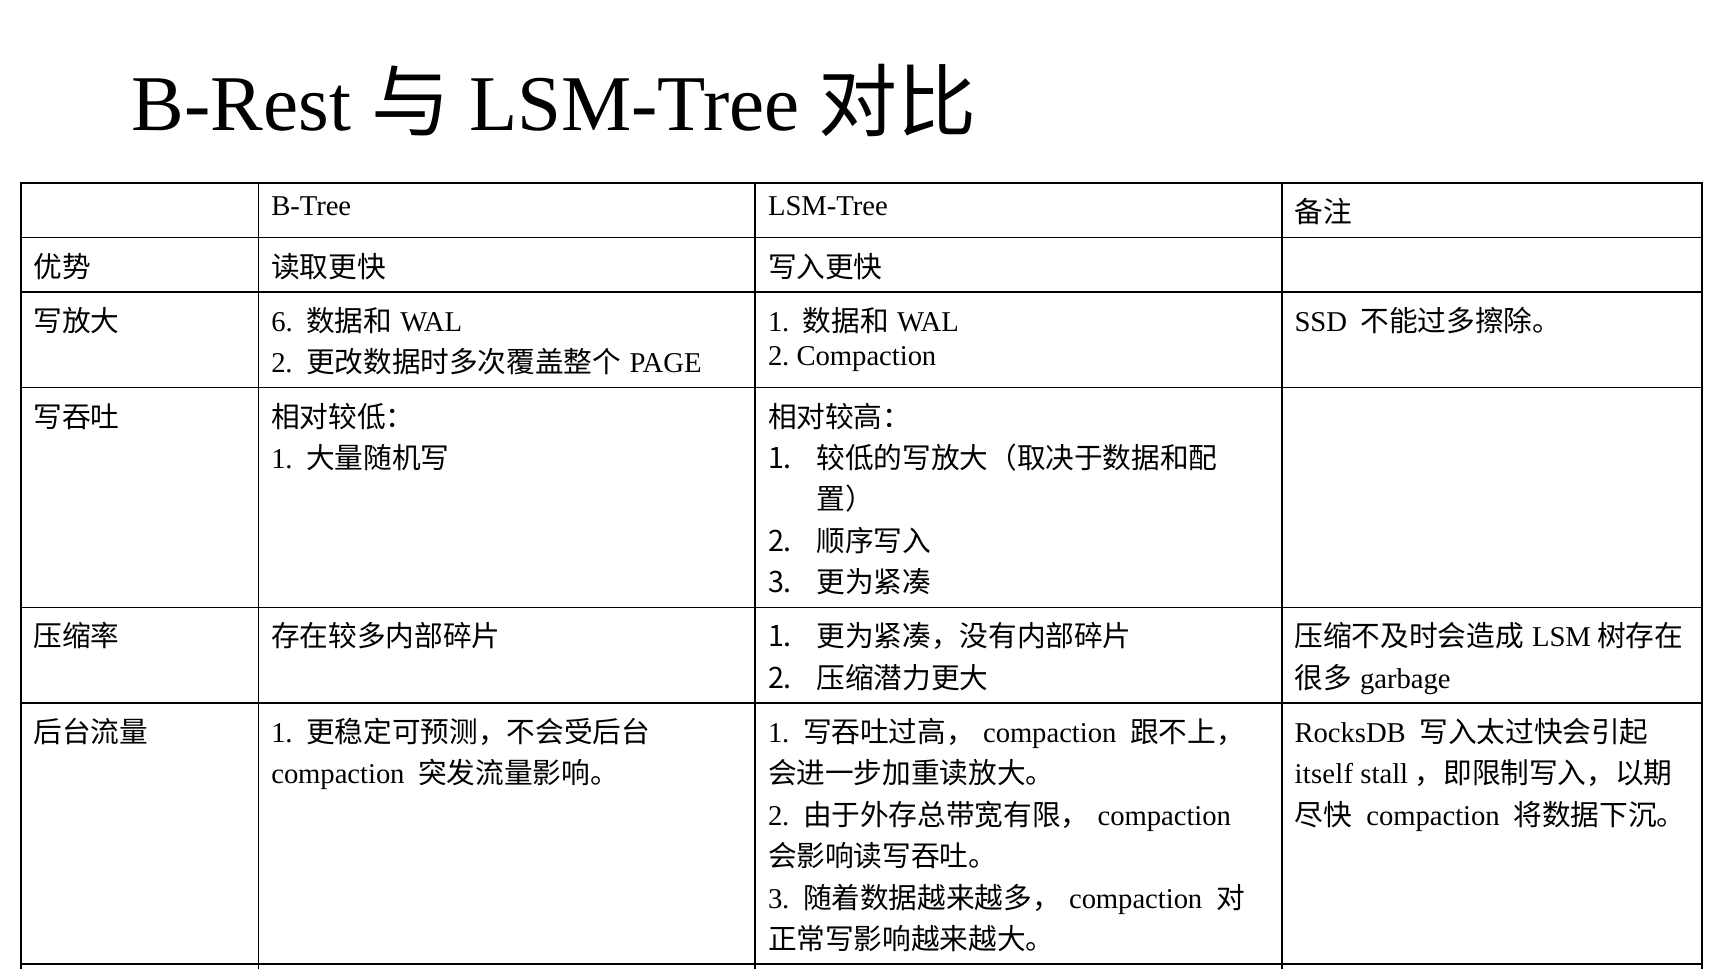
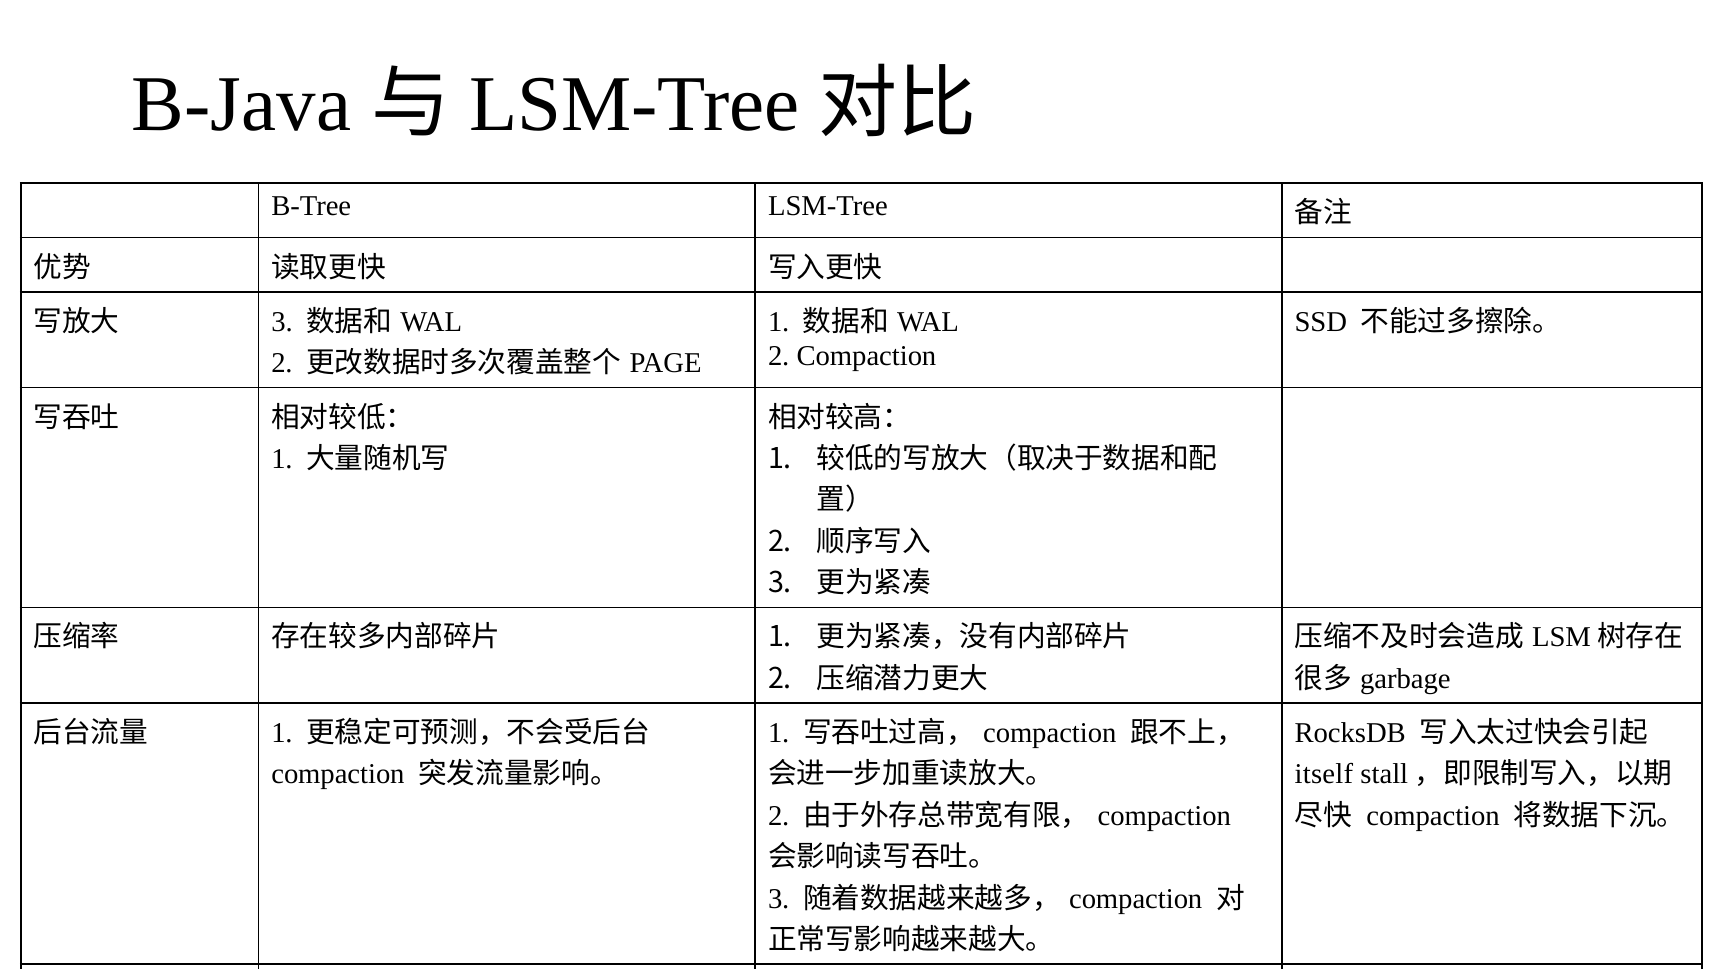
B-Rest: B-Rest -> B-Java
6 at (282, 322): 6 -> 3
